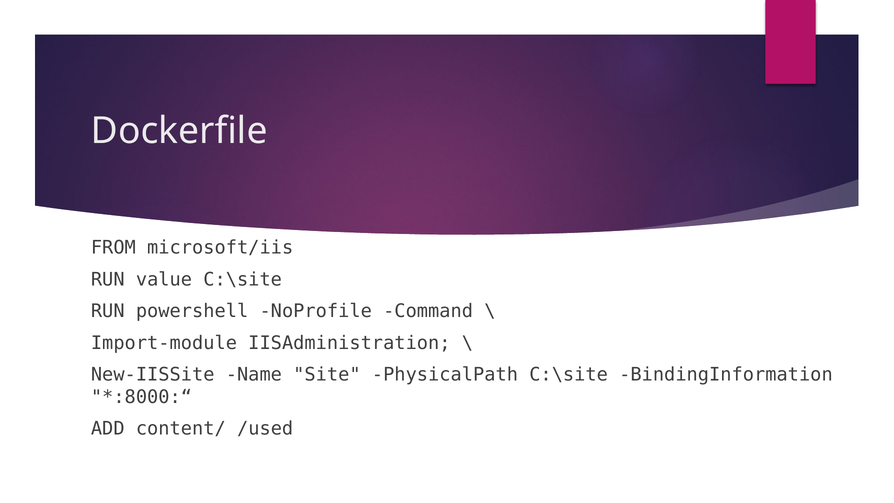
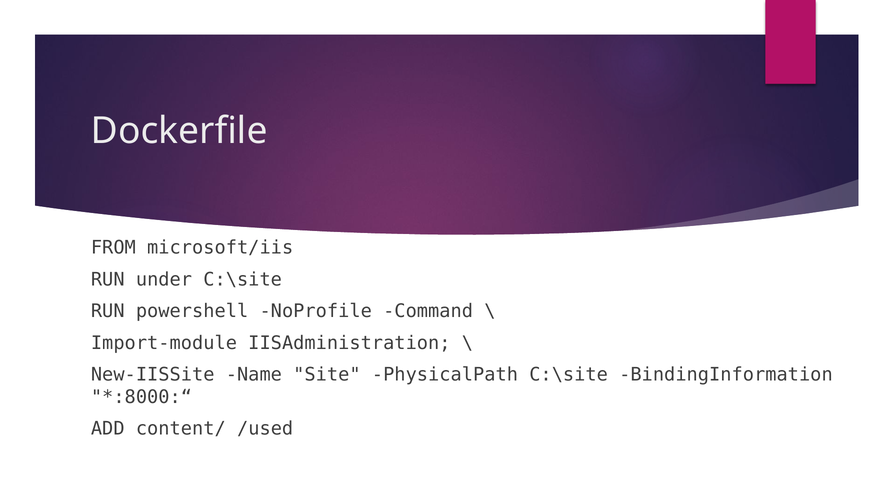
value: value -> under
